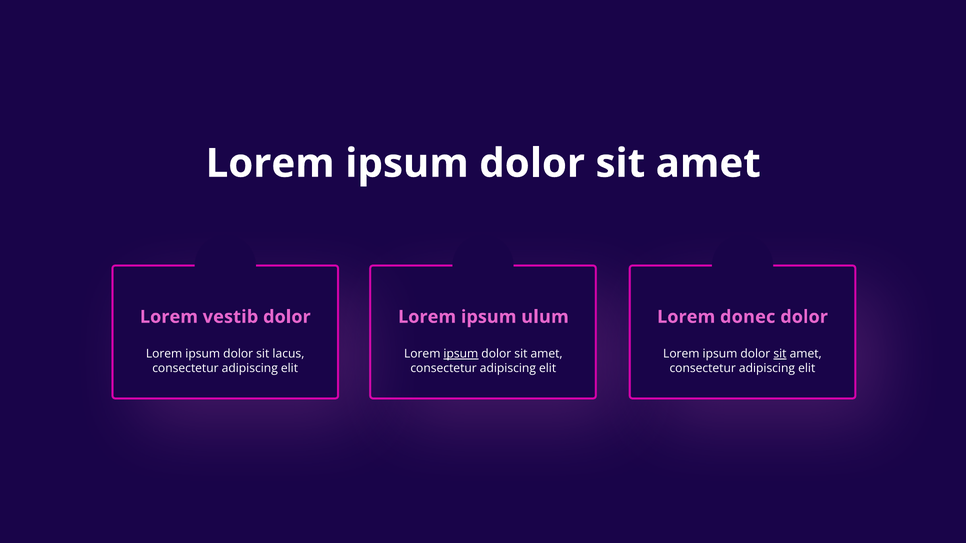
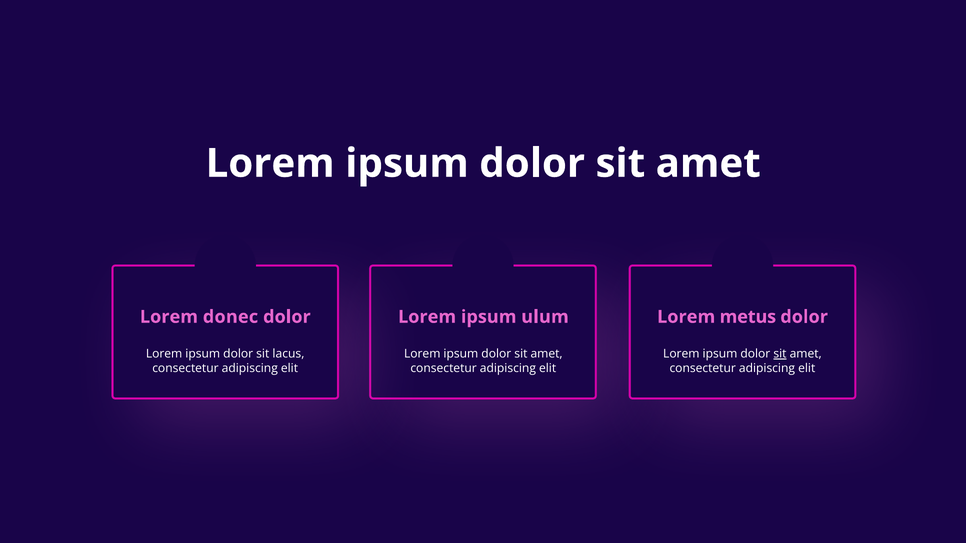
vestib: vestib -> donec
donec: donec -> metus
ipsum at (461, 354) underline: present -> none
